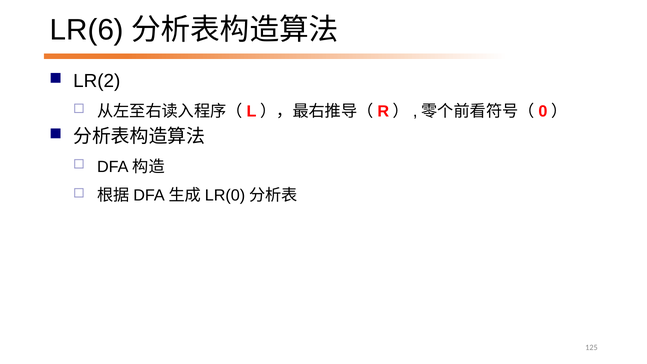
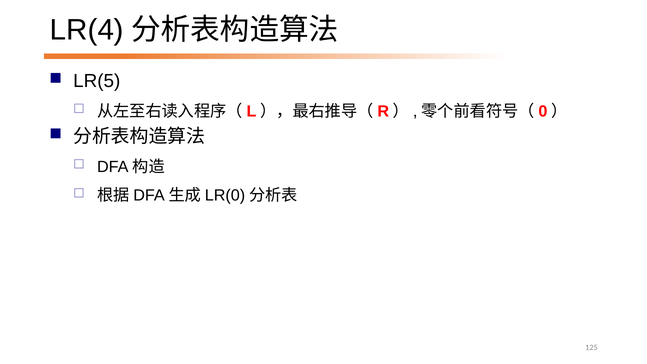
LR(6: LR(6 -> LR(4
LR(2: LR(2 -> LR(5
